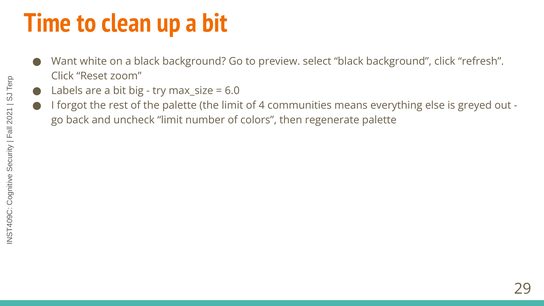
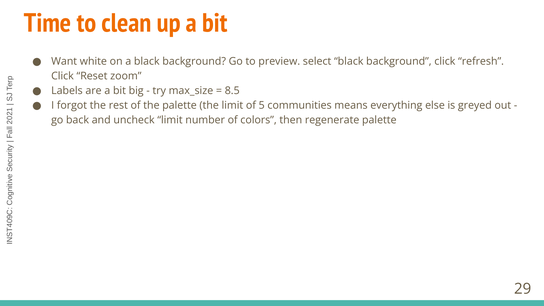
6.0: 6.0 -> 8.5
of 4: 4 -> 5
